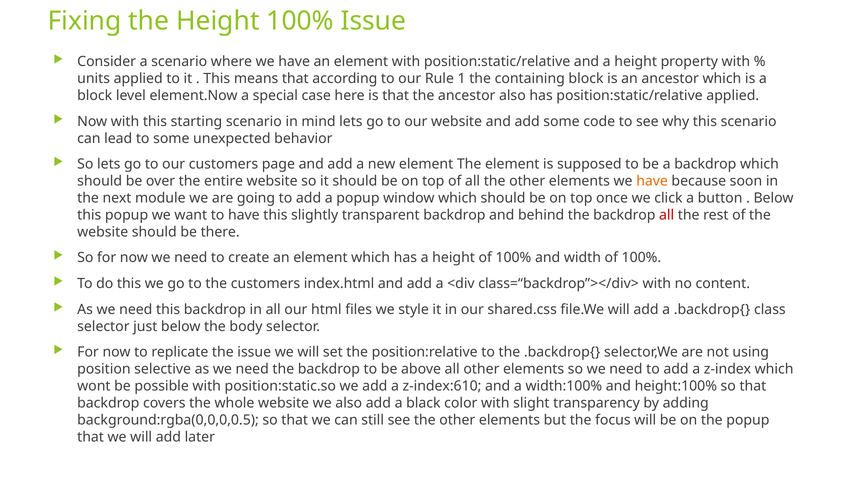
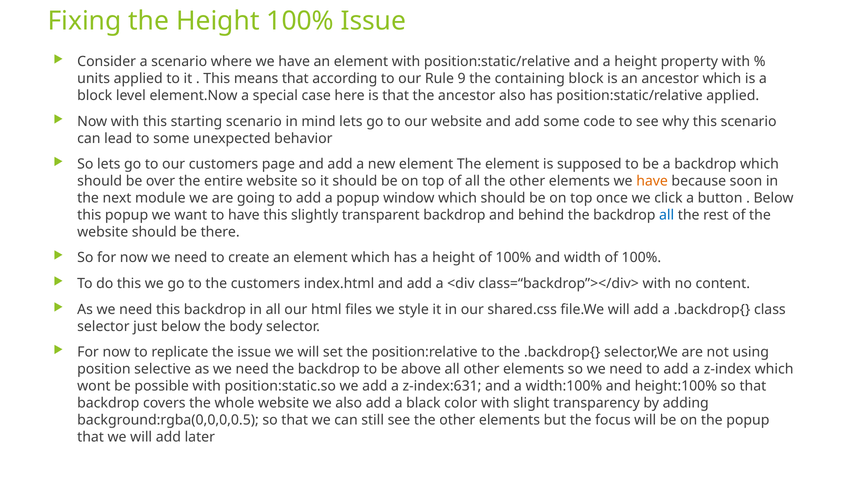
1: 1 -> 9
all at (667, 215) colour: red -> blue
z-index:610: z-index:610 -> z-index:631
